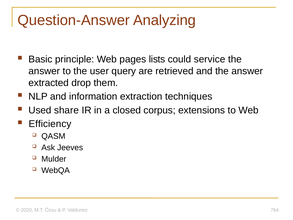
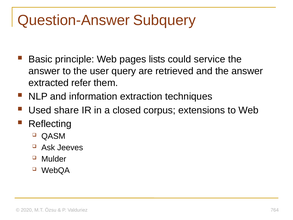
Analyzing: Analyzing -> Subquery
drop: drop -> refer
Efficiency: Efficiency -> Reflecting
